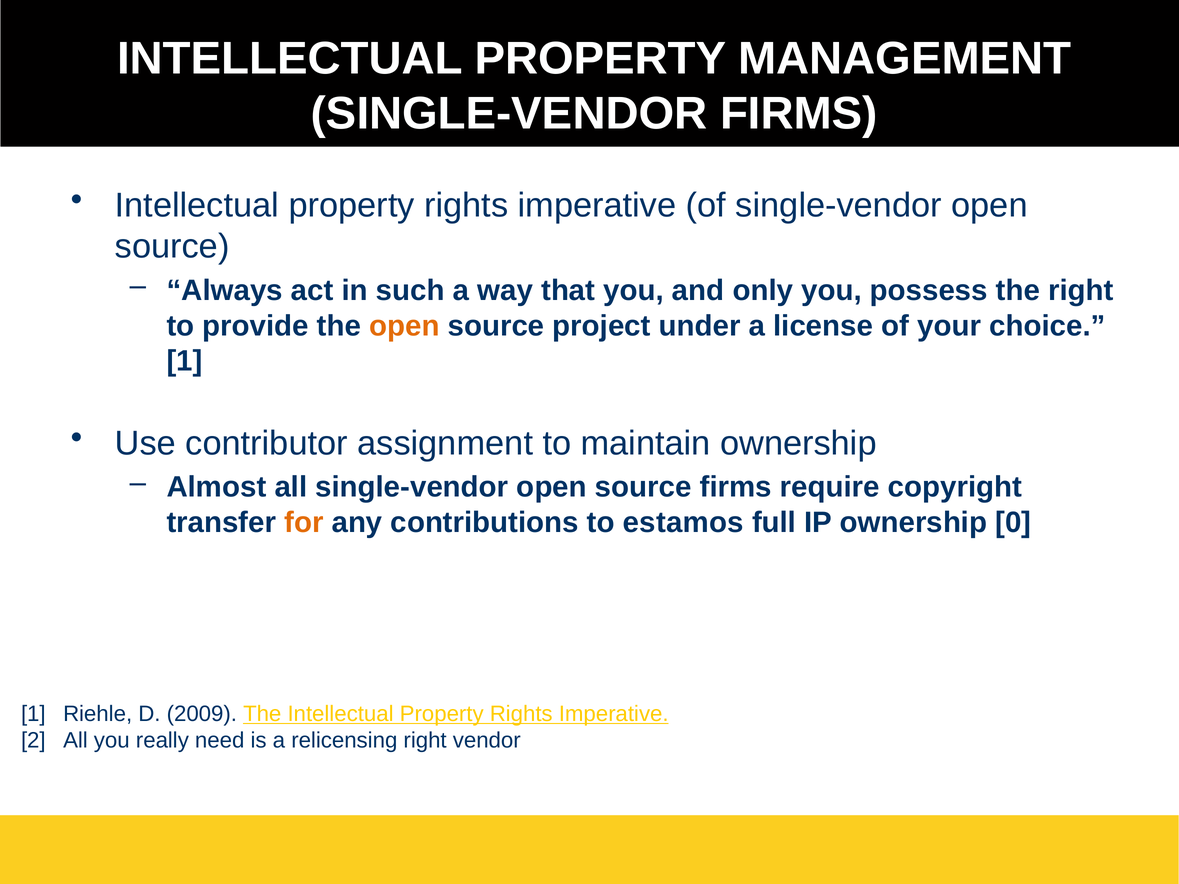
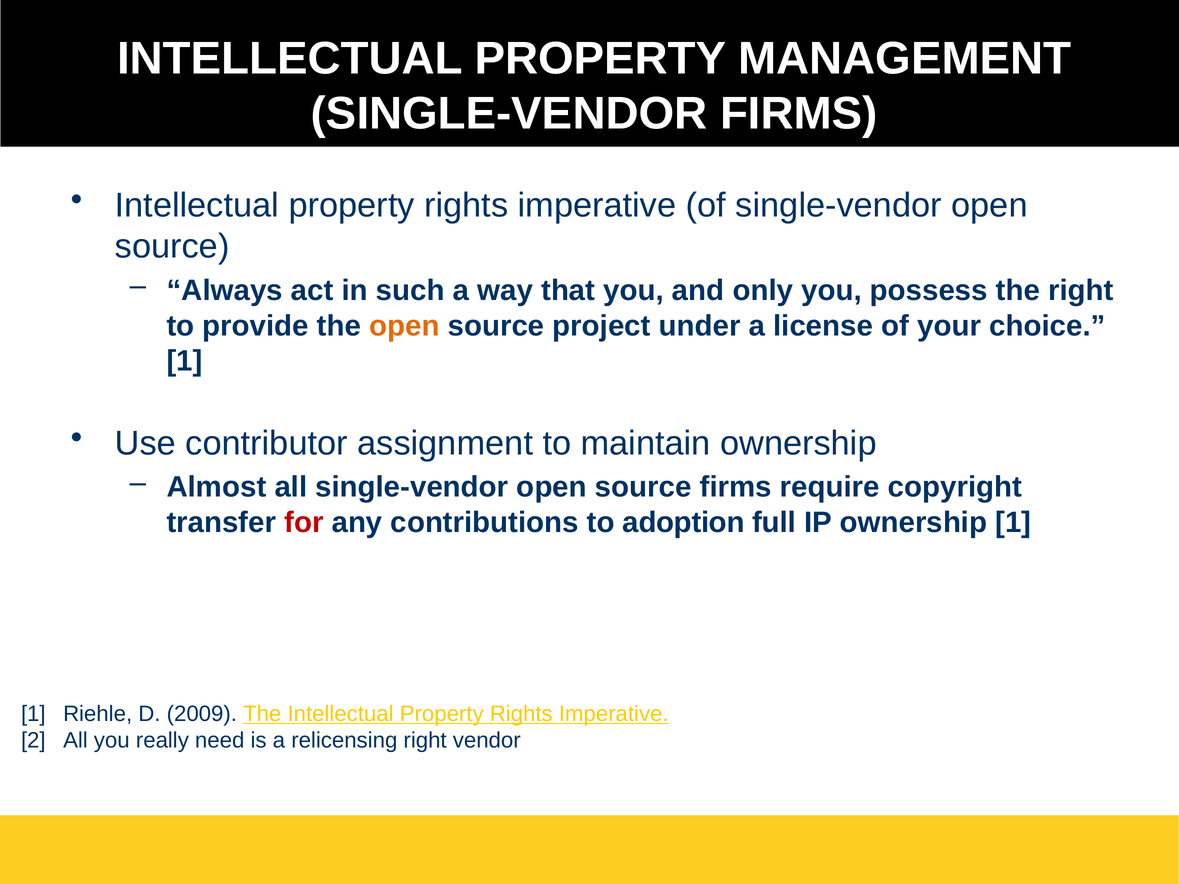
for colour: orange -> red
estamos: estamos -> adoption
ownership 0: 0 -> 1
